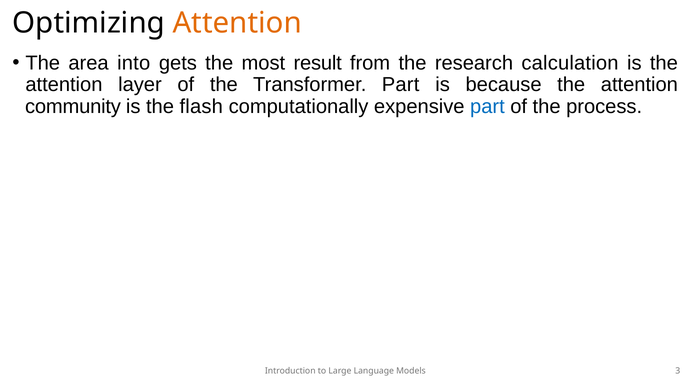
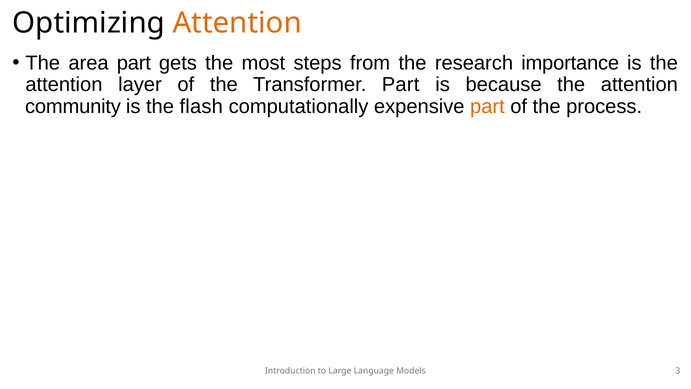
area into: into -> part
result: result -> steps
calculation: calculation -> importance
part at (487, 106) colour: blue -> orange
